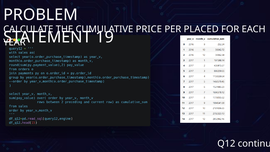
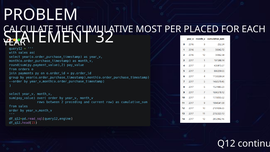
PRICE: PRICE -> MOST
19: 19 -> 32
